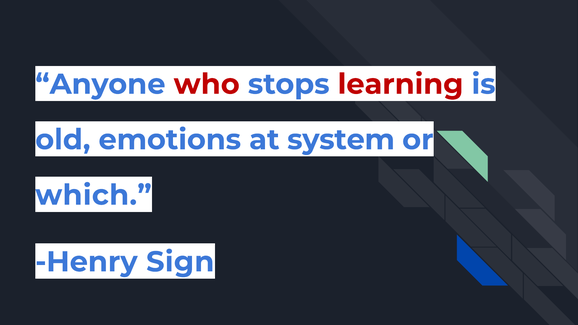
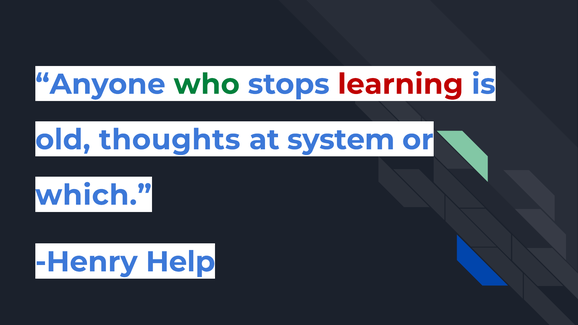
who colour: red -> green
emotions: emotions -> thoughts
Sign: Sign -> Help
